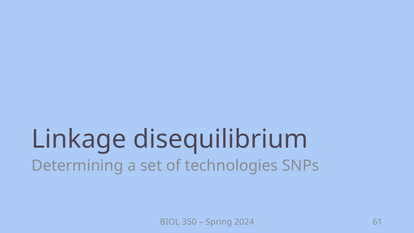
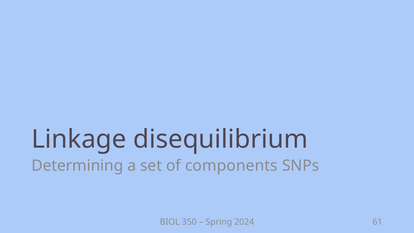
technologies: technologies -> components
